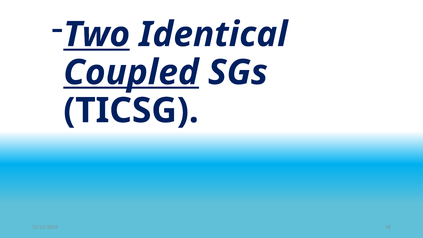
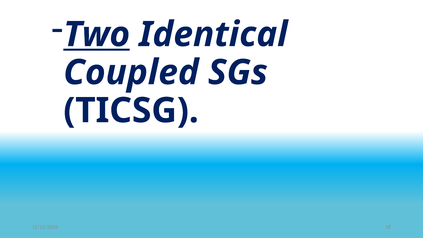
Coupled underline: present -> none
